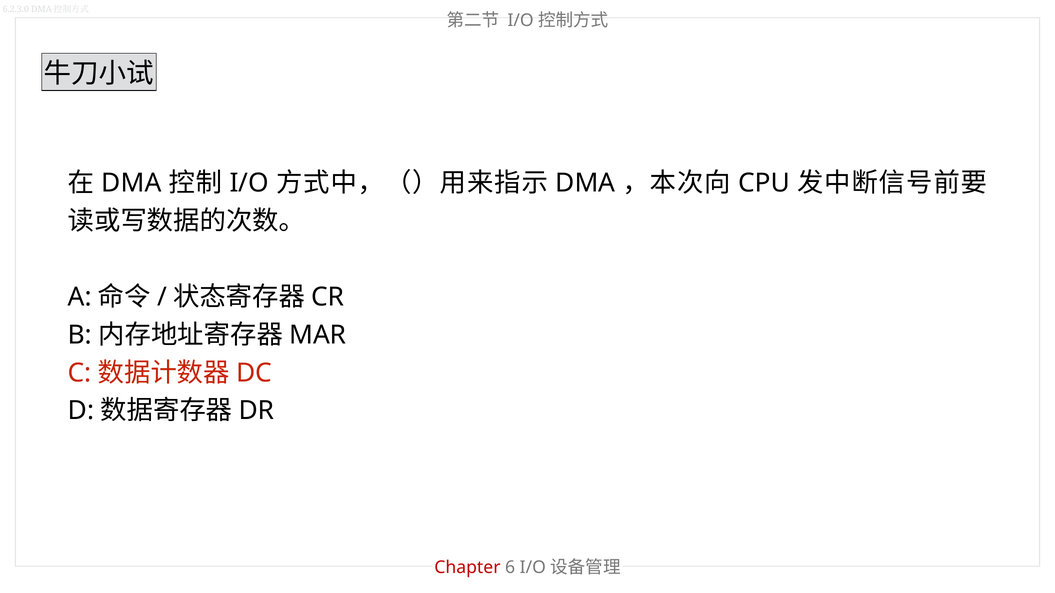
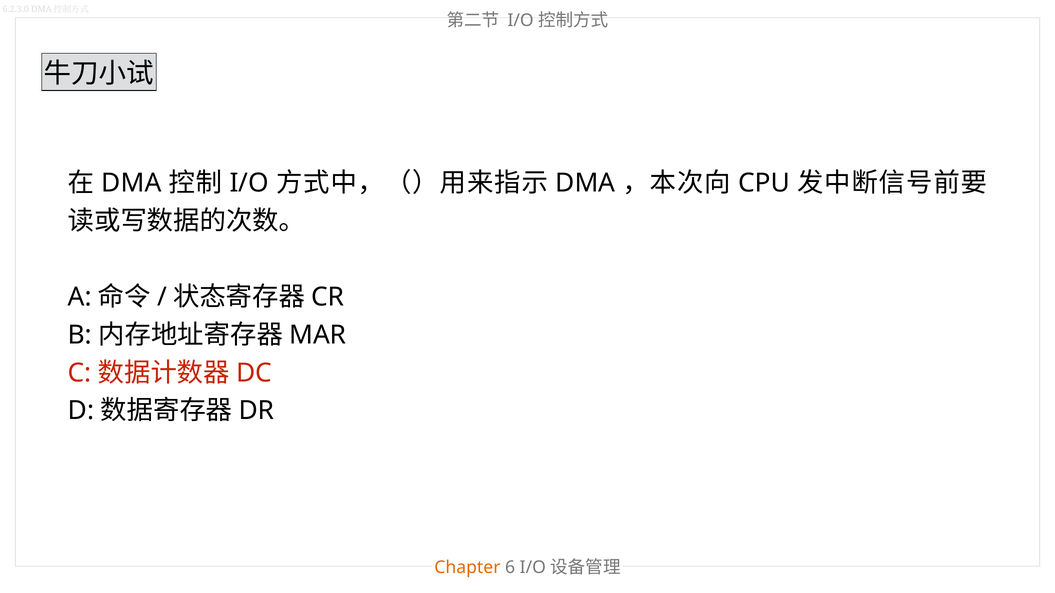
Chapter colour: red -> orange
